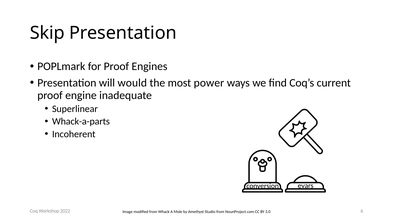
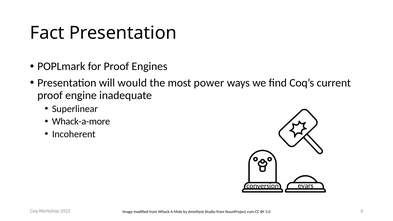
Skip: Skip -> Fact
Whack-a-parts: Whack-a-parts -> Whack-a-more
